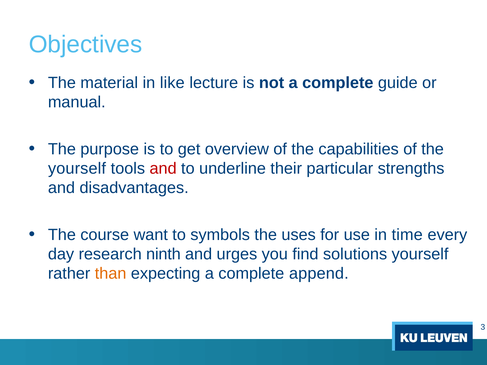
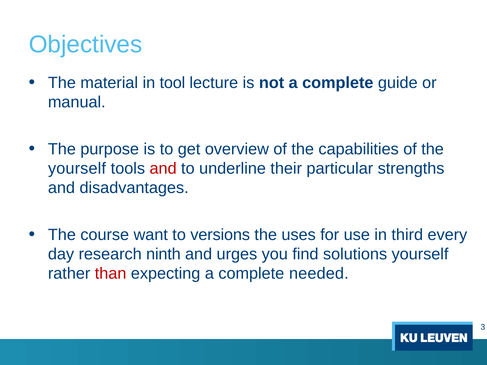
like: like -> tool
symbols: symbols -> versions
time: time -> third
than colour: orange -> red
append: append -> needed
